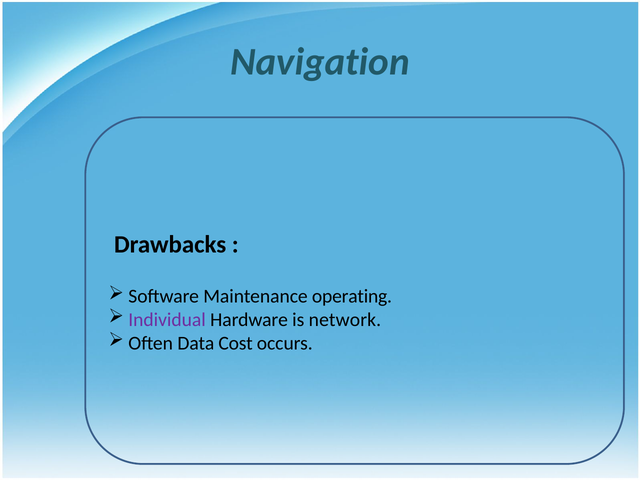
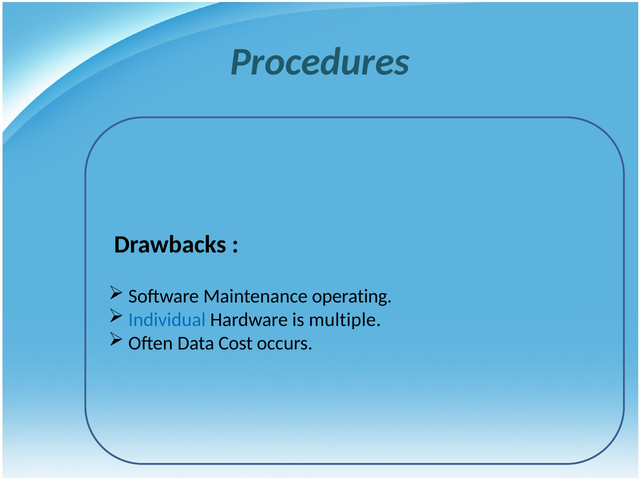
Navigation: Navigation -> Procedures
Individual colour: purple -> blue
network: network -> multiple
